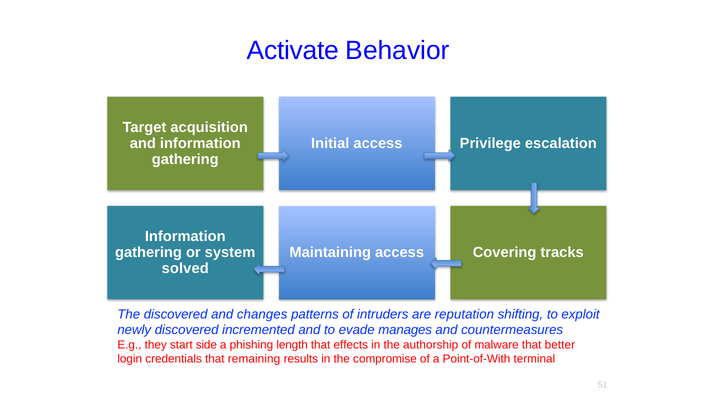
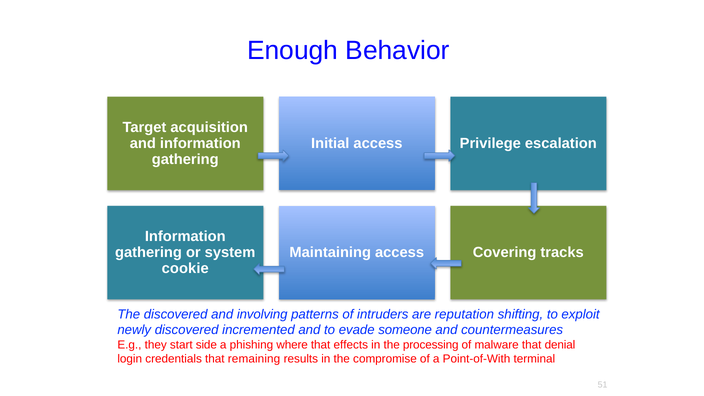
Activate: Activate -> Enough
solved: solved -> cookie
changes: changes -> involving
manages: manages -> someone
length: length -> where
authorship: authorship -> processing
better: better -> denial
